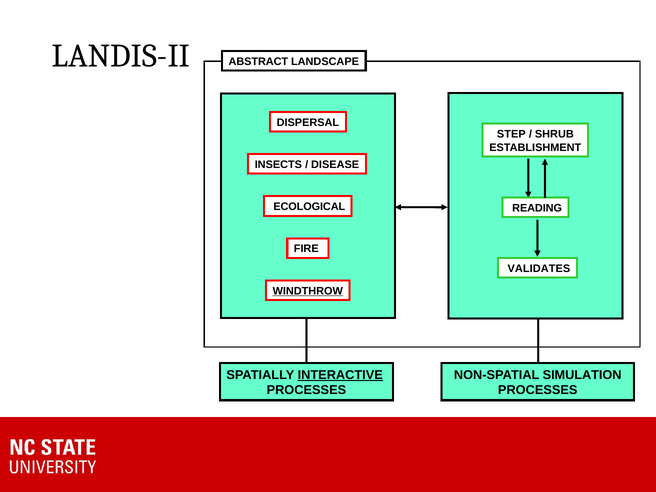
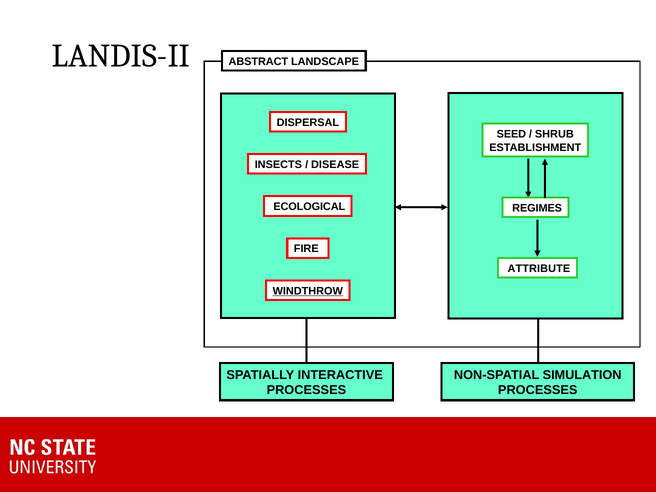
STEP: STEP -> SEED
READING: READING -> REGIMES
VALIDATES: VALIDATES -> ATTRIBUTE
INTERACTIVE underline: present -> none
